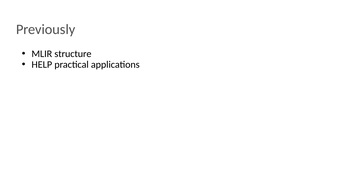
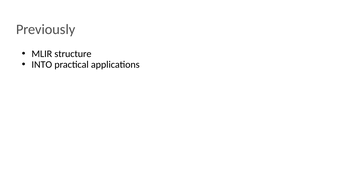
HELP: HELP -> INTO
